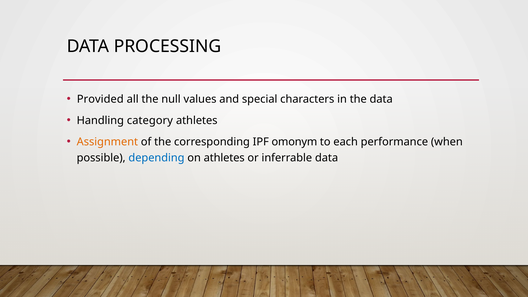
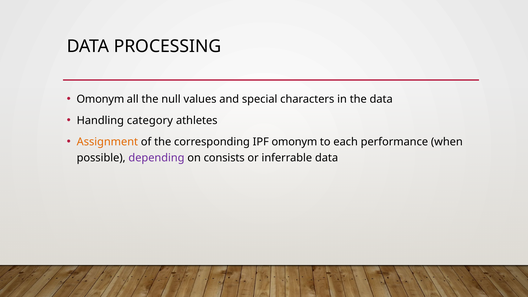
Provided at (100, 99): Provided -> Omonym
depending colour: blue -> purple
on athletes: athletes -> consists
